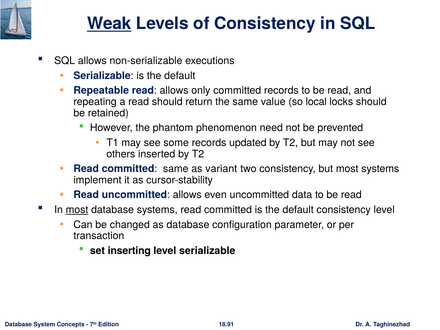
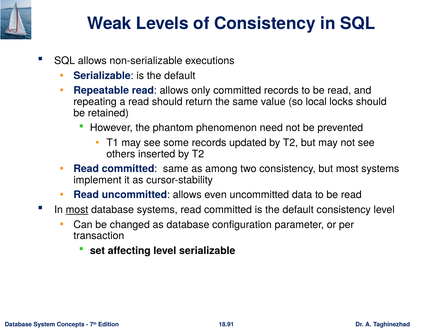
Weak underline: present -> none
variant: variant -> among
inserting: inserting -> affecting
